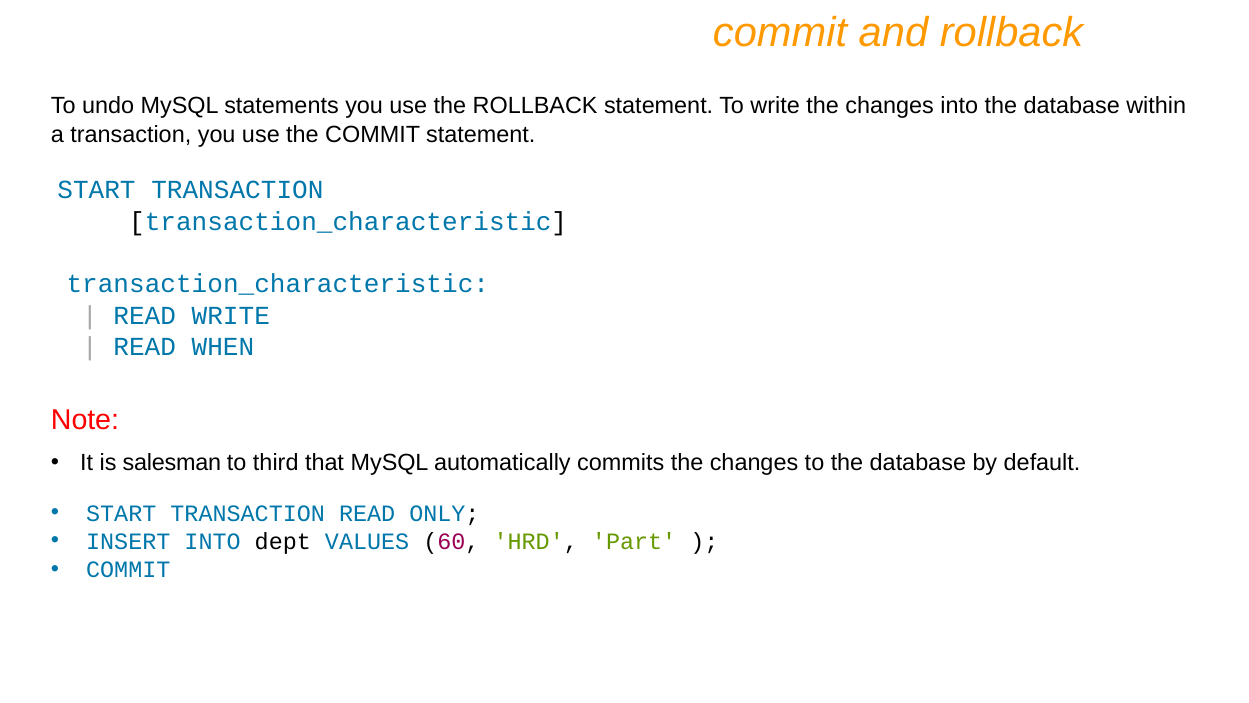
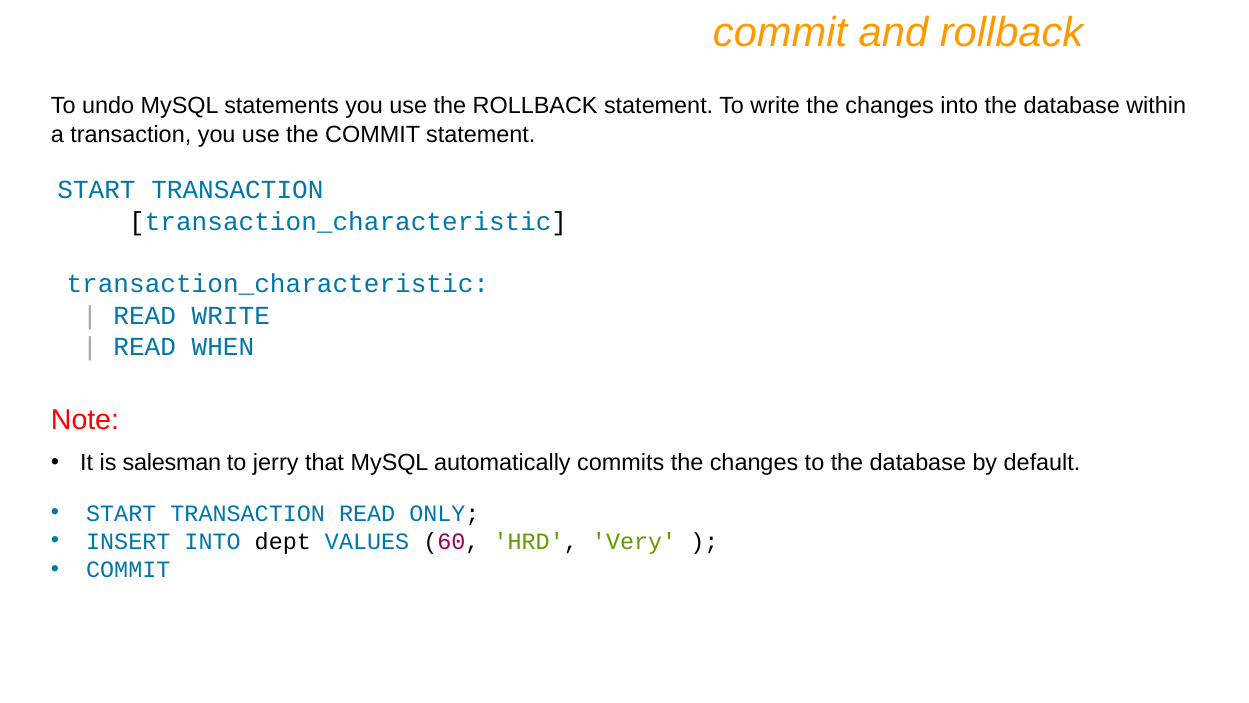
third: third -> jerry
Part: Part -> Very
